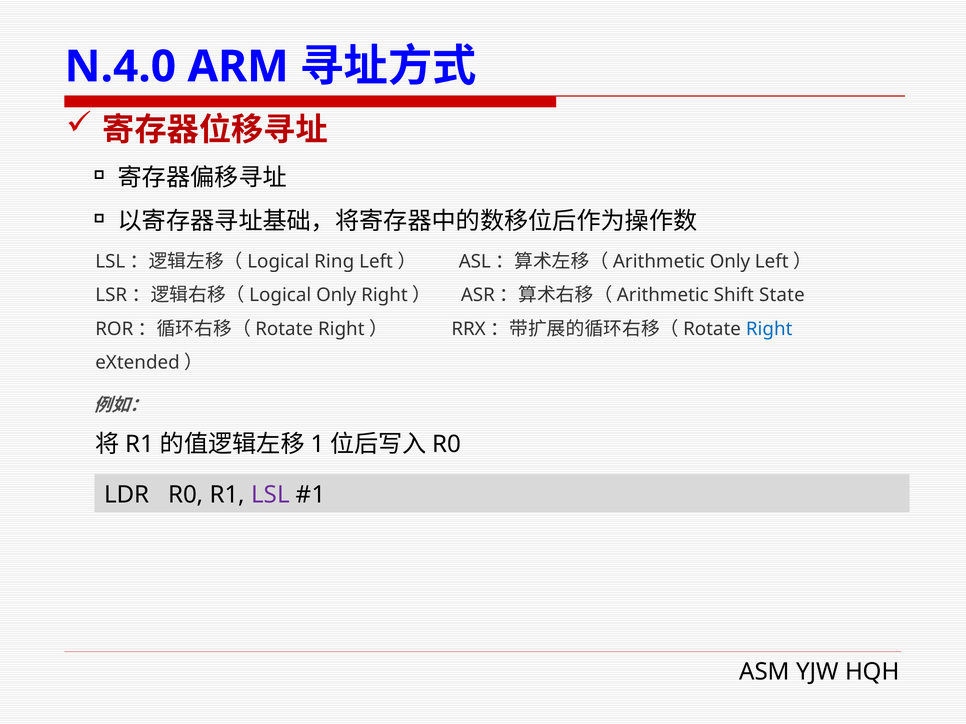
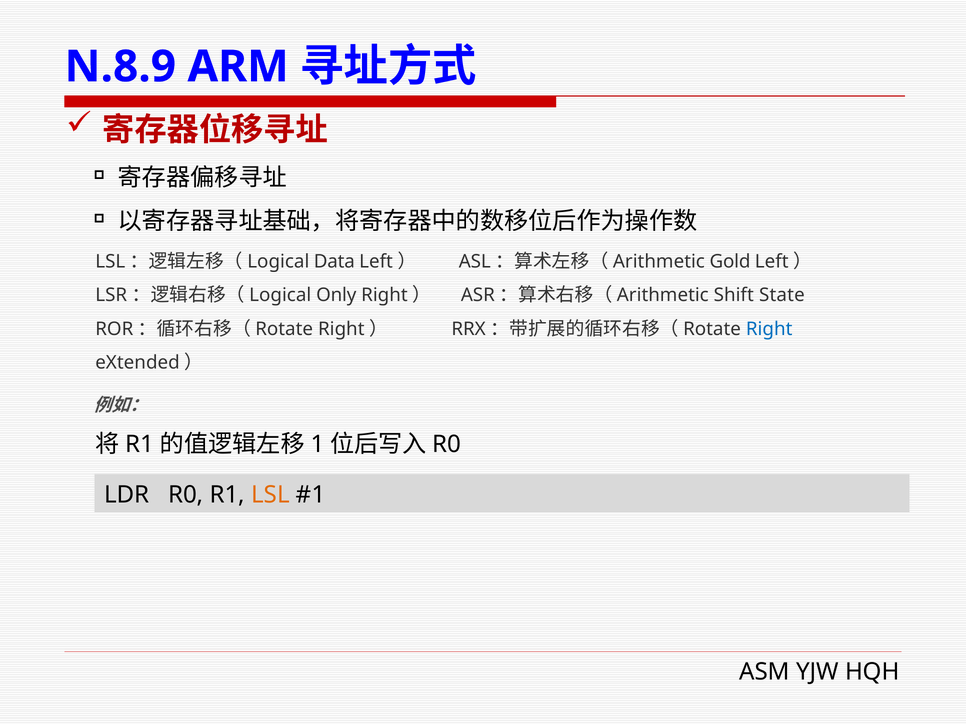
N.4.0: N.4.0 -> N.8.9
Ring: Ring -> Data
Only at (730, 262): Only -> Gold
LSL colour: purple -> orange
